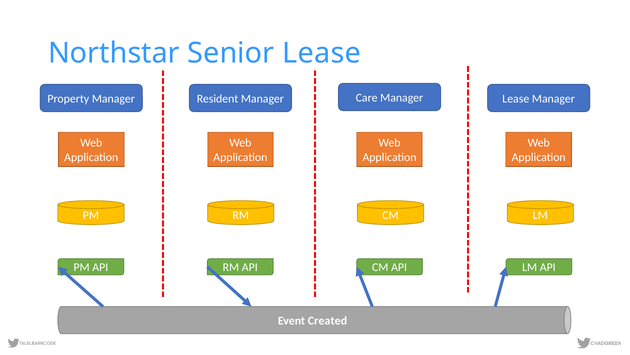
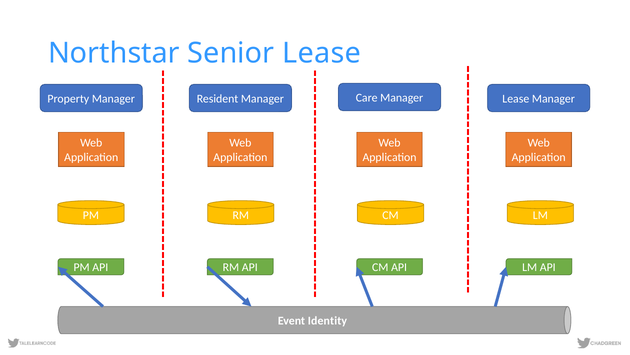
Created: Created -> Identity
